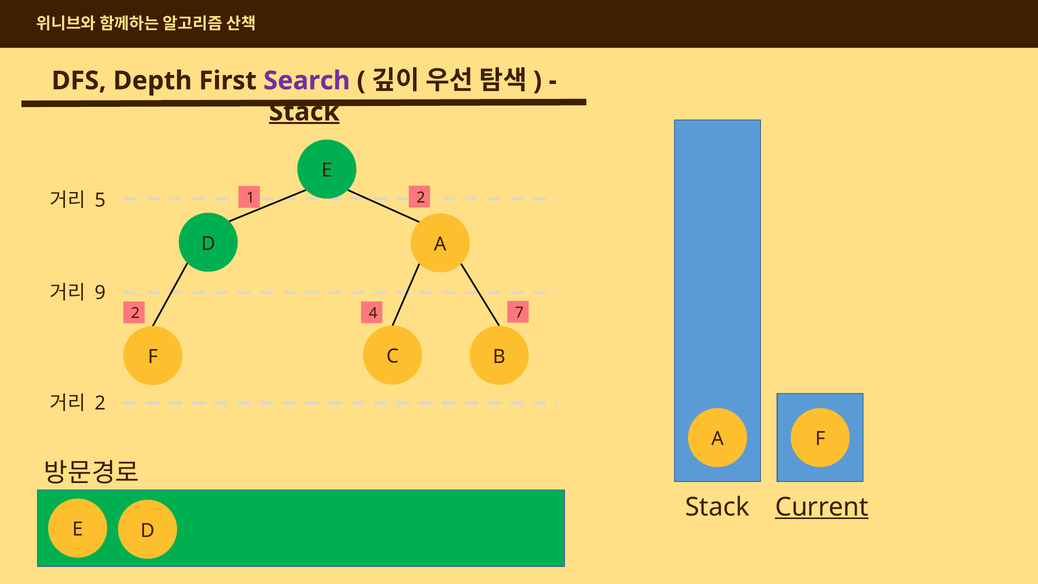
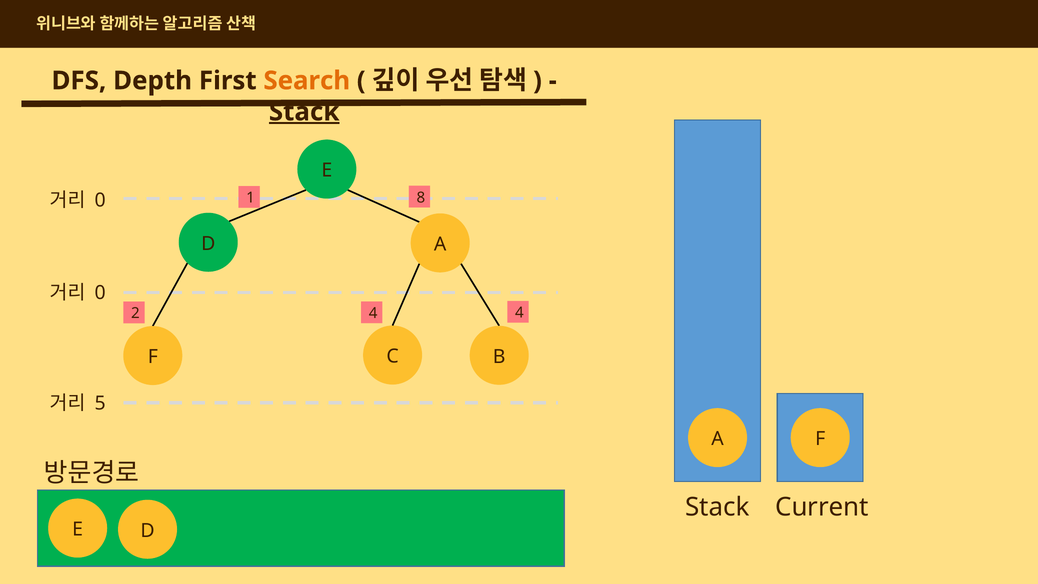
Search colour: purple -> orange
5 at (100, 200): 5 -> 0
1 2: 2 -> 8
9 at (100, 293): 9 -> 0
4 7: 7 -> 4
2 at (100, 403): 2 -> 5
Current underline: present -> none
